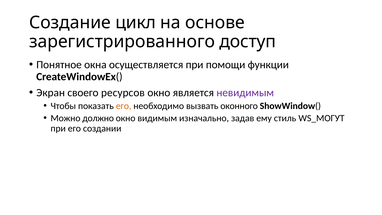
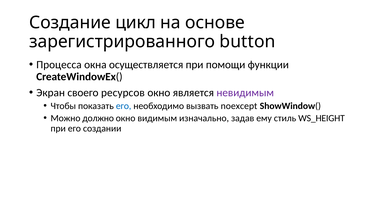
доступ: доступ -> button
Понятное: Понятное -> Процесса
его at (124, 106) colour: orange -> blue
оконного: оконного -> noexcept
WS_МОГУТ: WS_МОГУТ -> WS_HEIGHT
